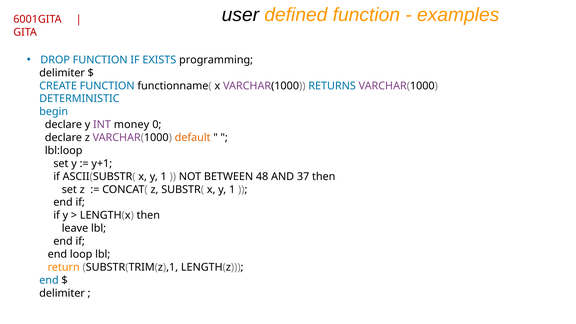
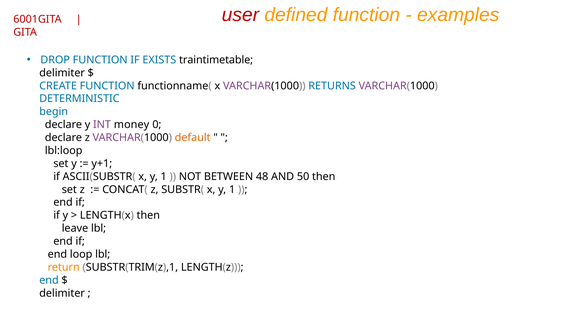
user colour: black -> red
programming: programming -> traintimetable
37: 37 -> 50
